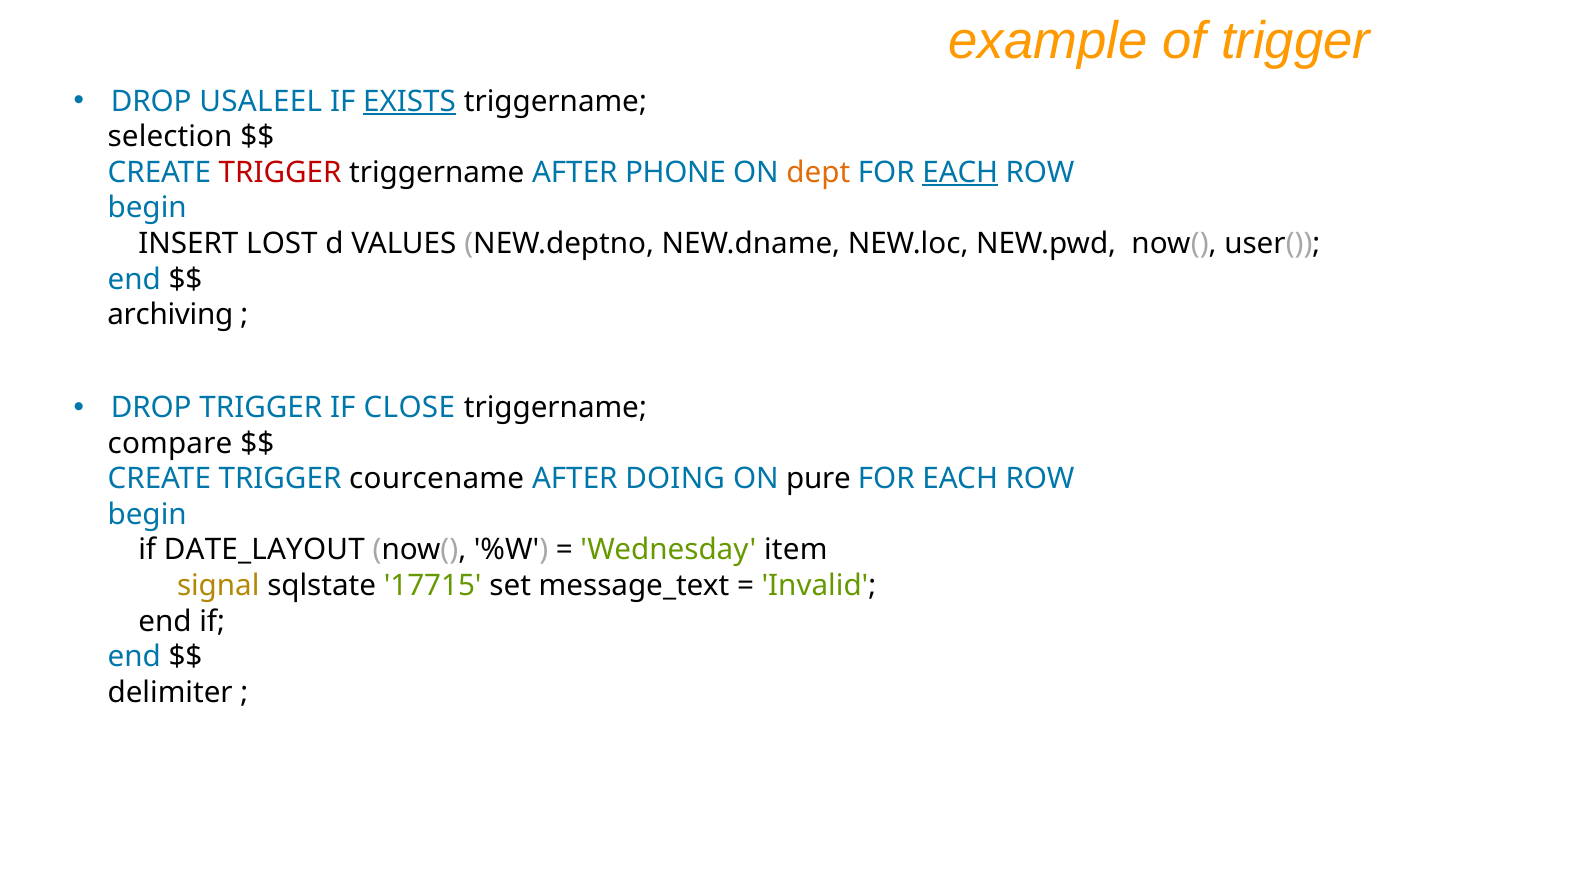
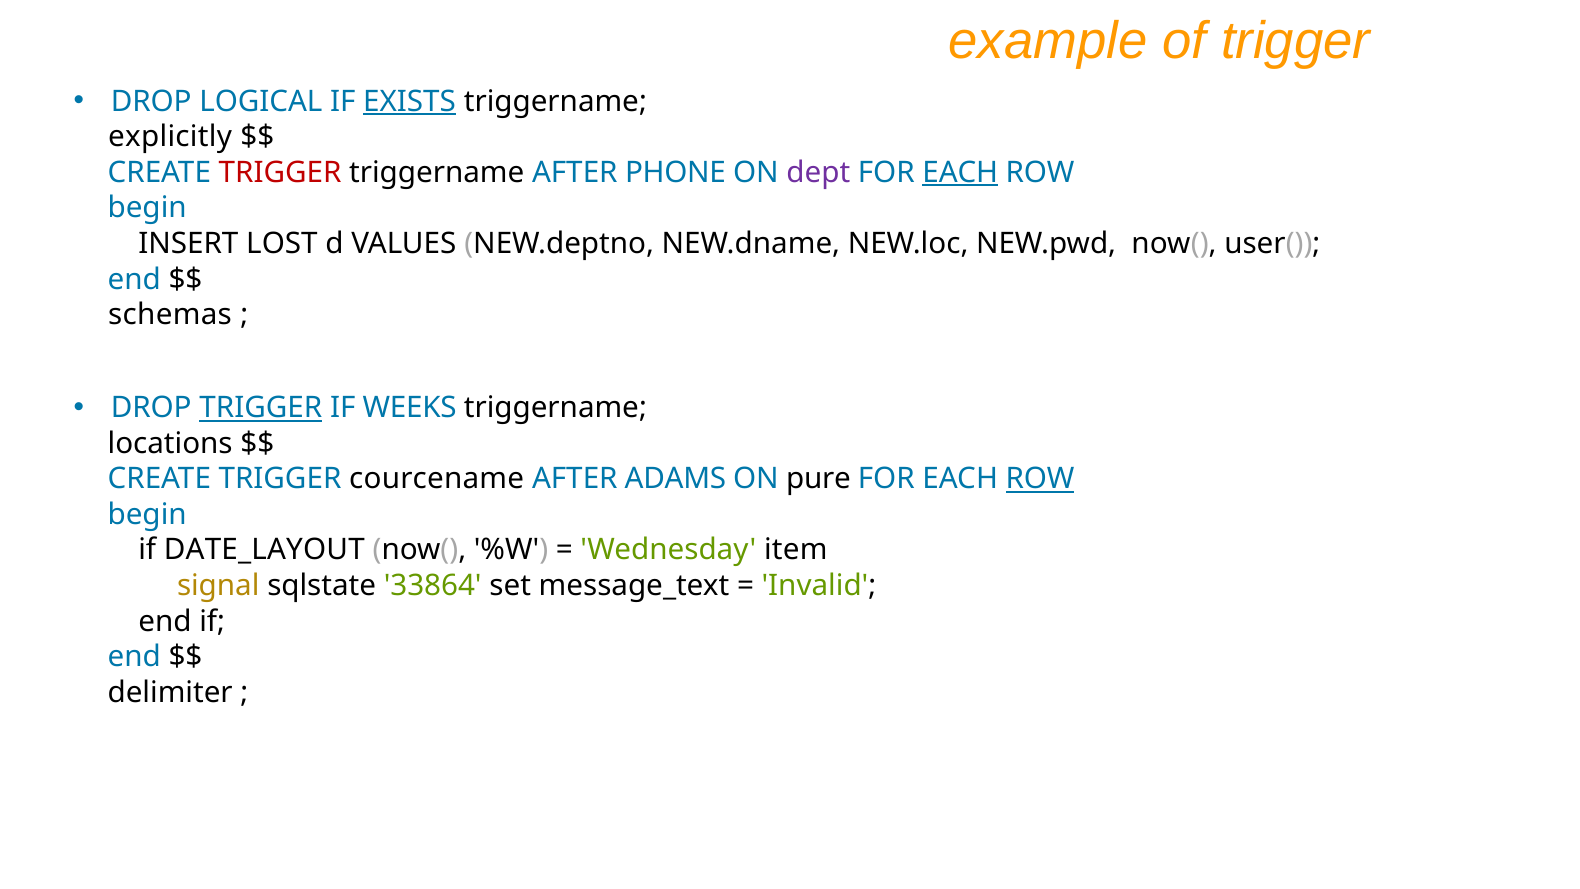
USALEEL: USALEEL -> LOGICAL
selection: selection -> explicitly
dept colour: orange -> purple
archiving: archiving -> schemas
TRIGGER at (261, 408) underline: none -> present
CLOSE: CLOSE -> WEEKS
compare: compare -> locations
DOING: DOING -> ADAMS
ROW at (1040, 479) underline: none -> present
17715: 17715 -> 33864
